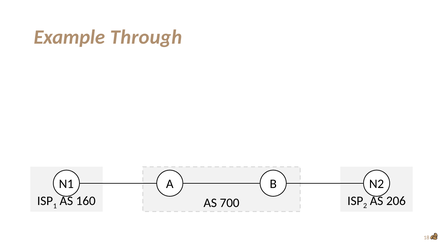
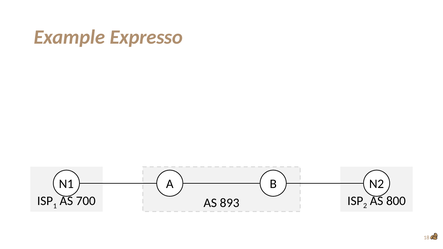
Through: Through -> Expresso
206: 206 -> 800
160: 160 -> 700
700: 700 -> 893
